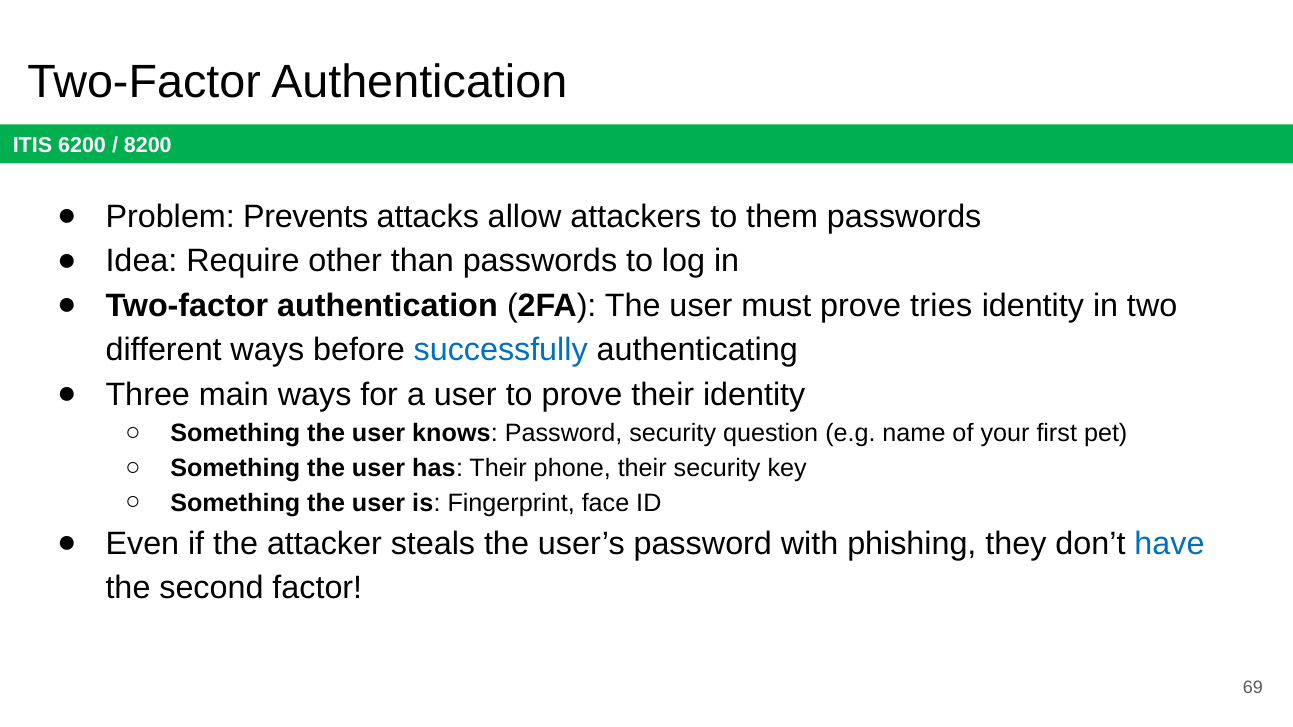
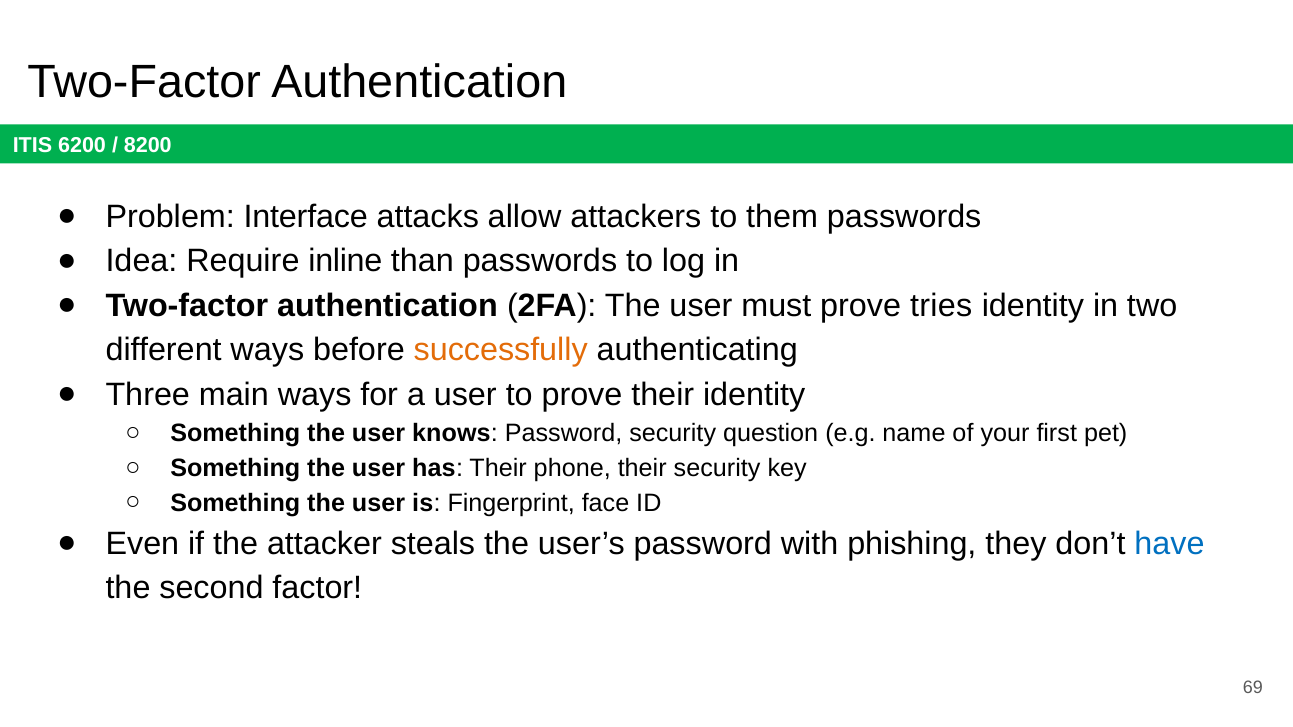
Prevents: Prevents -> Interface
other: other -> inline
successfully colour: blue -> orange
